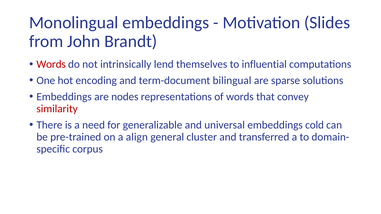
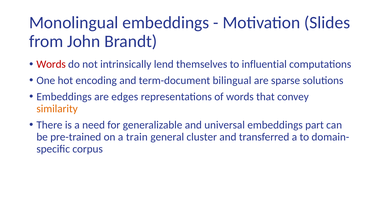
nodes: nodes -> edges
similarity colour: red -> orange
cold: cold -> part
align: align -> train
